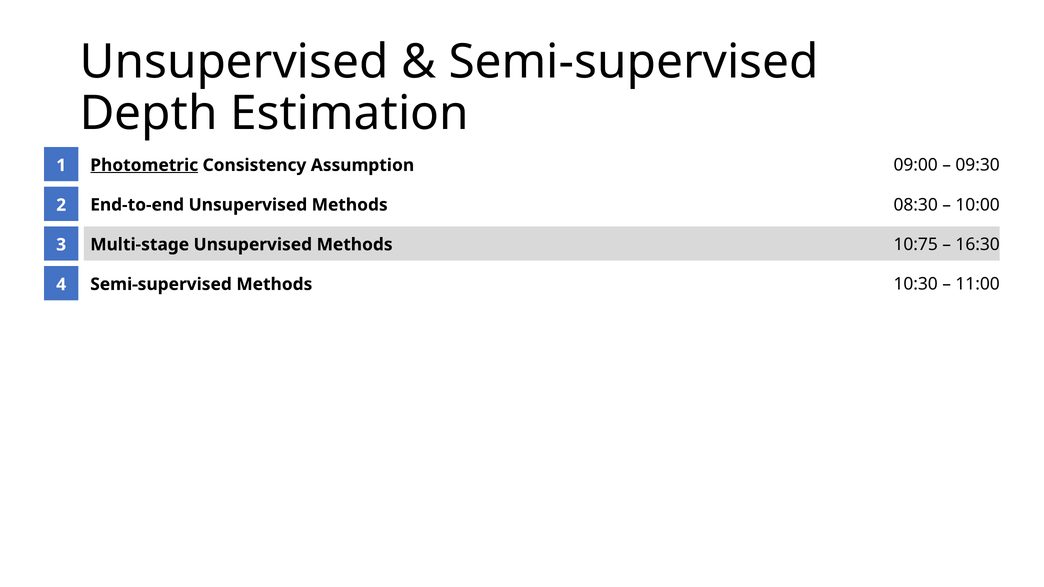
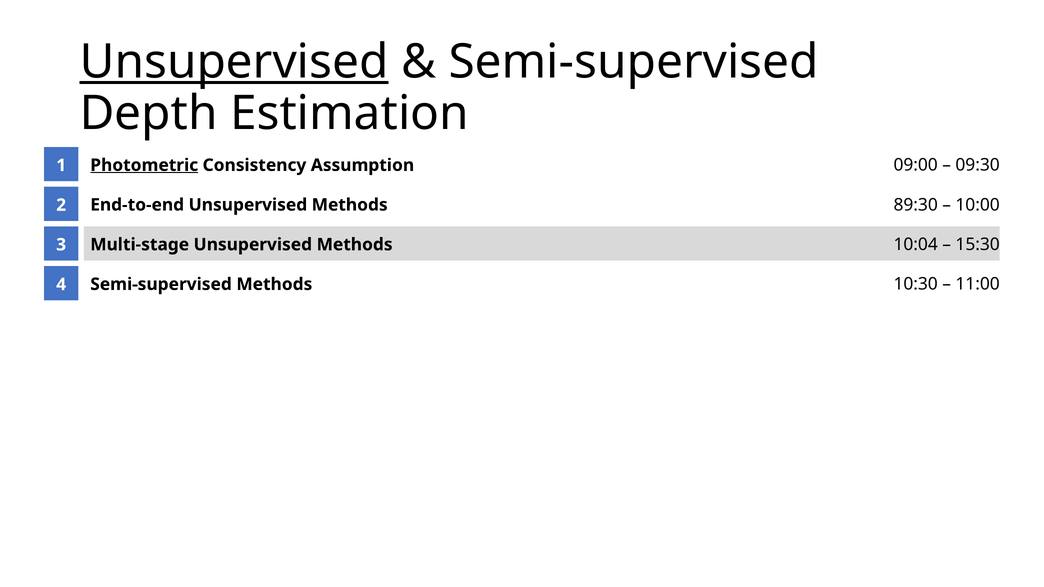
Unsupervised at (234, 62) underline: none -> present
08:30: 08:30 -> 89:30
10:75: 10:75 -> 10:04
16:30: 16:30 -> 15:30
